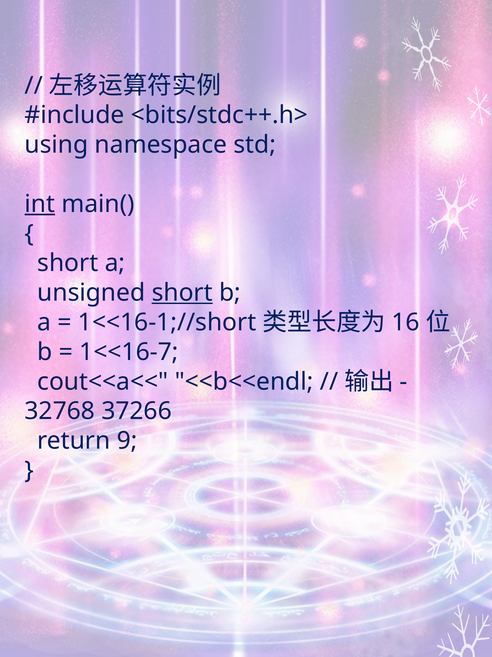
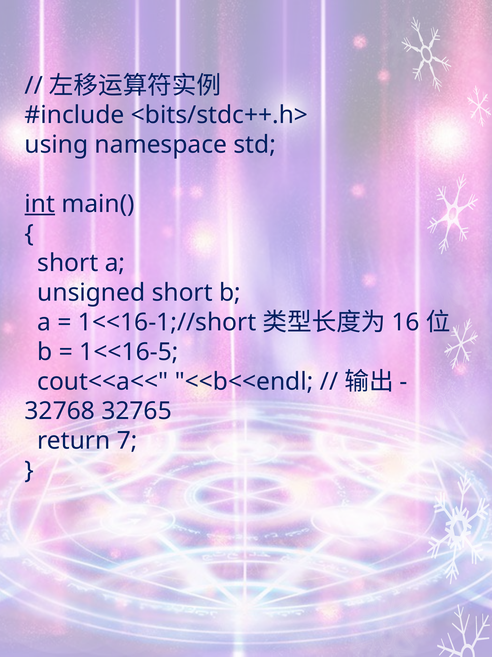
short at (182, 292) underline: present -> none
1<<16-7: 1<<16-7 -> 1<<16-5
37266: 37266 -> 32765
9: 9 -> 7
